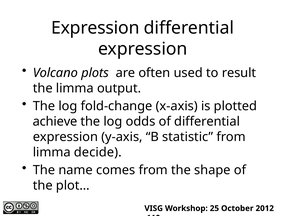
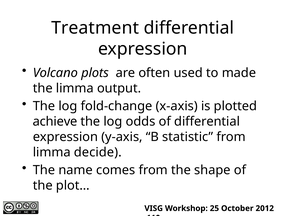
Expression at (95, 28): Expression -> Treatment
result: result -> made
